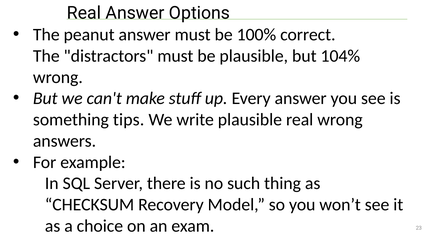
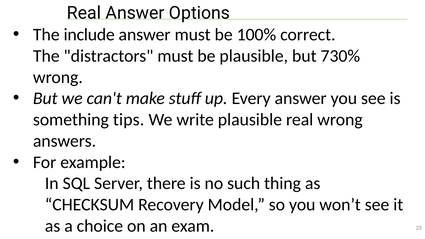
peanut: peanut -> include
104%: 104% -> 730%
